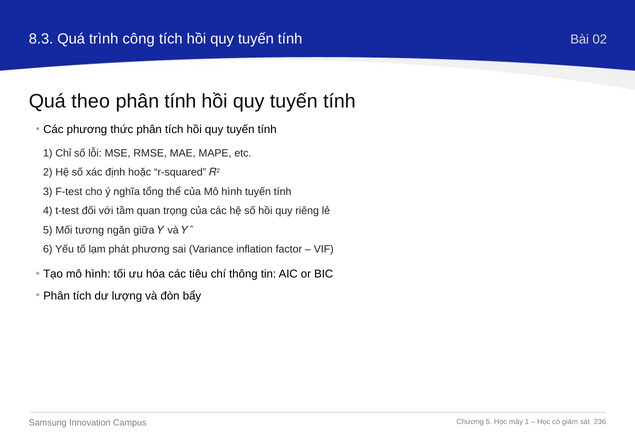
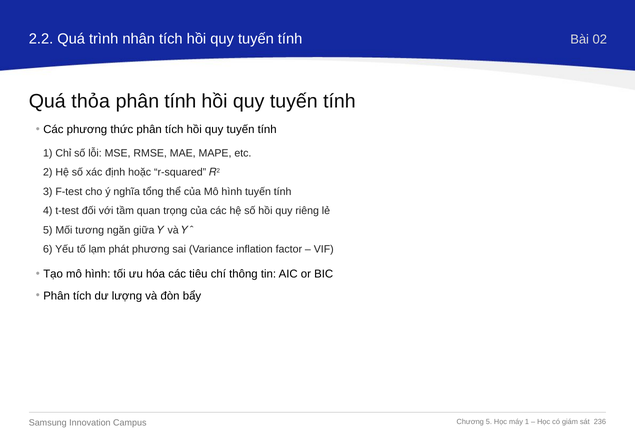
8.3: 8.3 -> 2.2
công: công -> nhân
theo: theo -> thỏa
